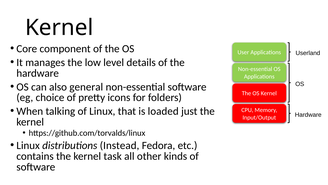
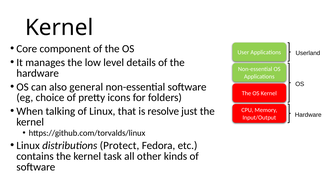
loaded: loaded -> resolve
Instead: Instead -> Protect
